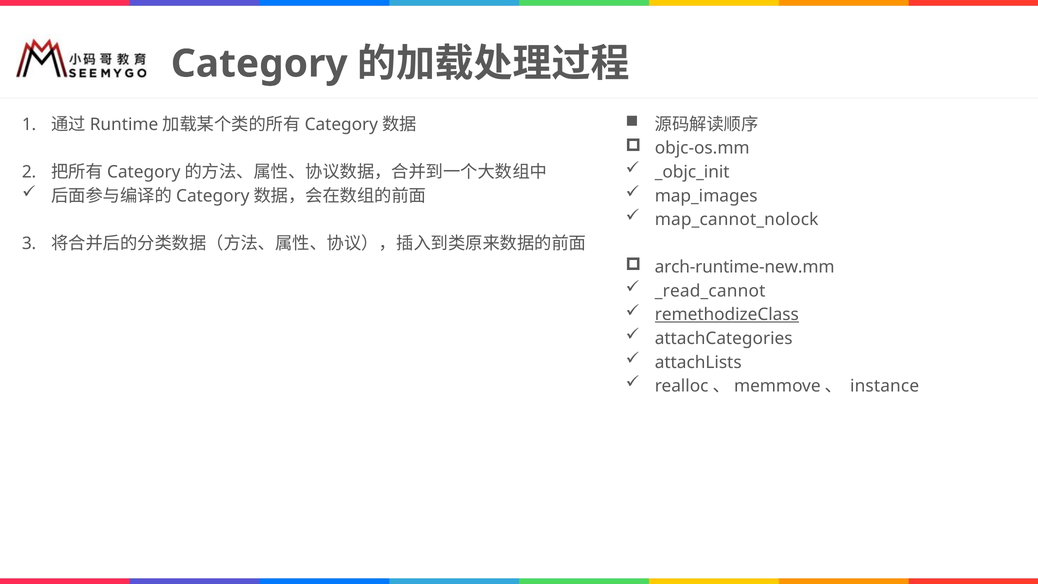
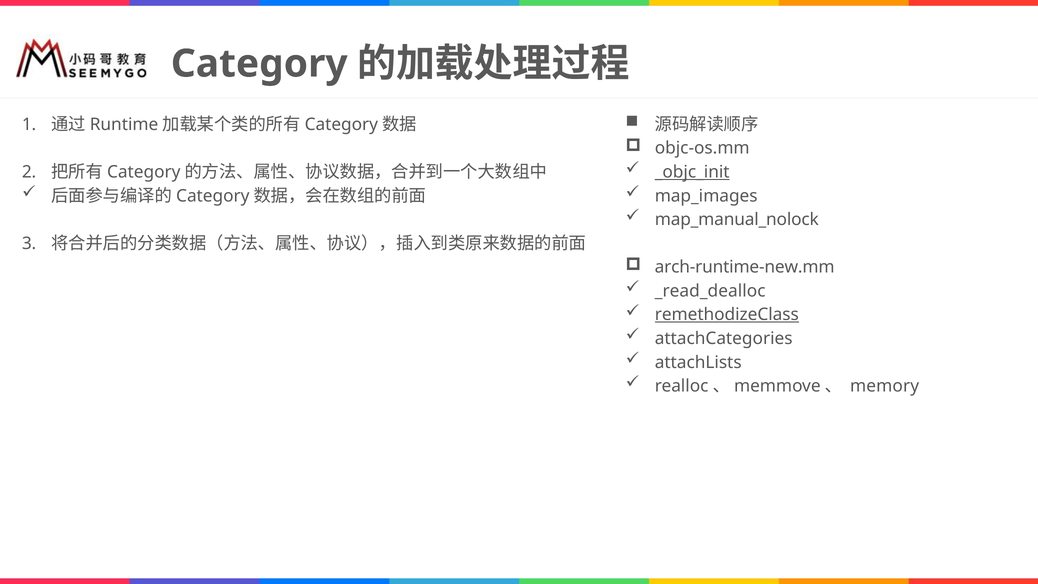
_objc_init underline: none -> present
map_cannot_nolock: map_cannot_nolock -> map_manual_nolock
_read_cannot: _read_cannot -> _read_dealloc
instance: instance -> memory
